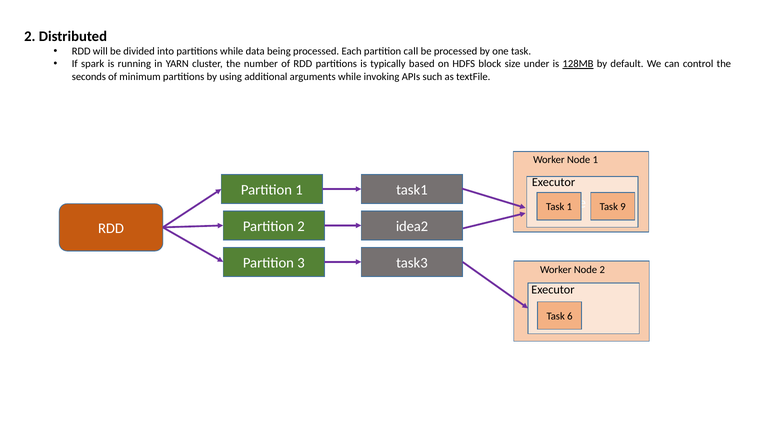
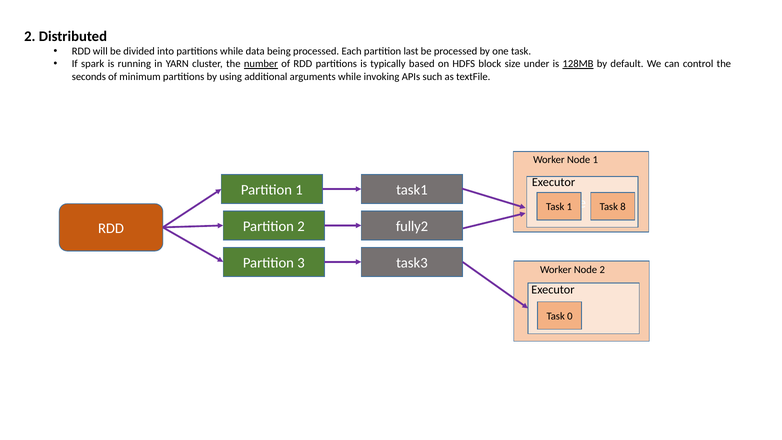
call: call -> last
number underline: none -> present
9: 9 -> 8
idea2: idea2 -> fully2
6: 6 -> 0
